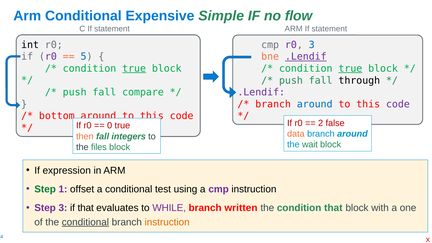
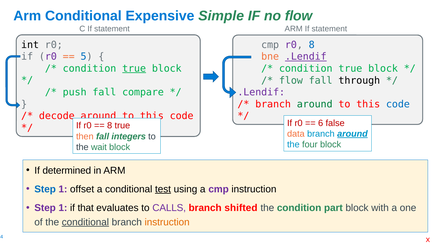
r0 3: 3 -> 8
true at (350, 69) underline: present -> none
push at (291, 80): push -> flow
around at (315, 104) colour: blue -> green
code at (398, 104) colour: purple -> blue
bottom: bottom -> decode
2: 2 -> 6
0 at (110, 126): 0 -> 8
around at (352, 134) underline: none -> present
wait: wait -> four
files: files -> wait
expression: expression -> determined
Step at (45, 189) colour: green -> blue
test underline: none -> present
3 at (63, 208): 3 -> 1
WHILE: WHILE -> CALLS
written: written -> shifted
condition that: that -> part
